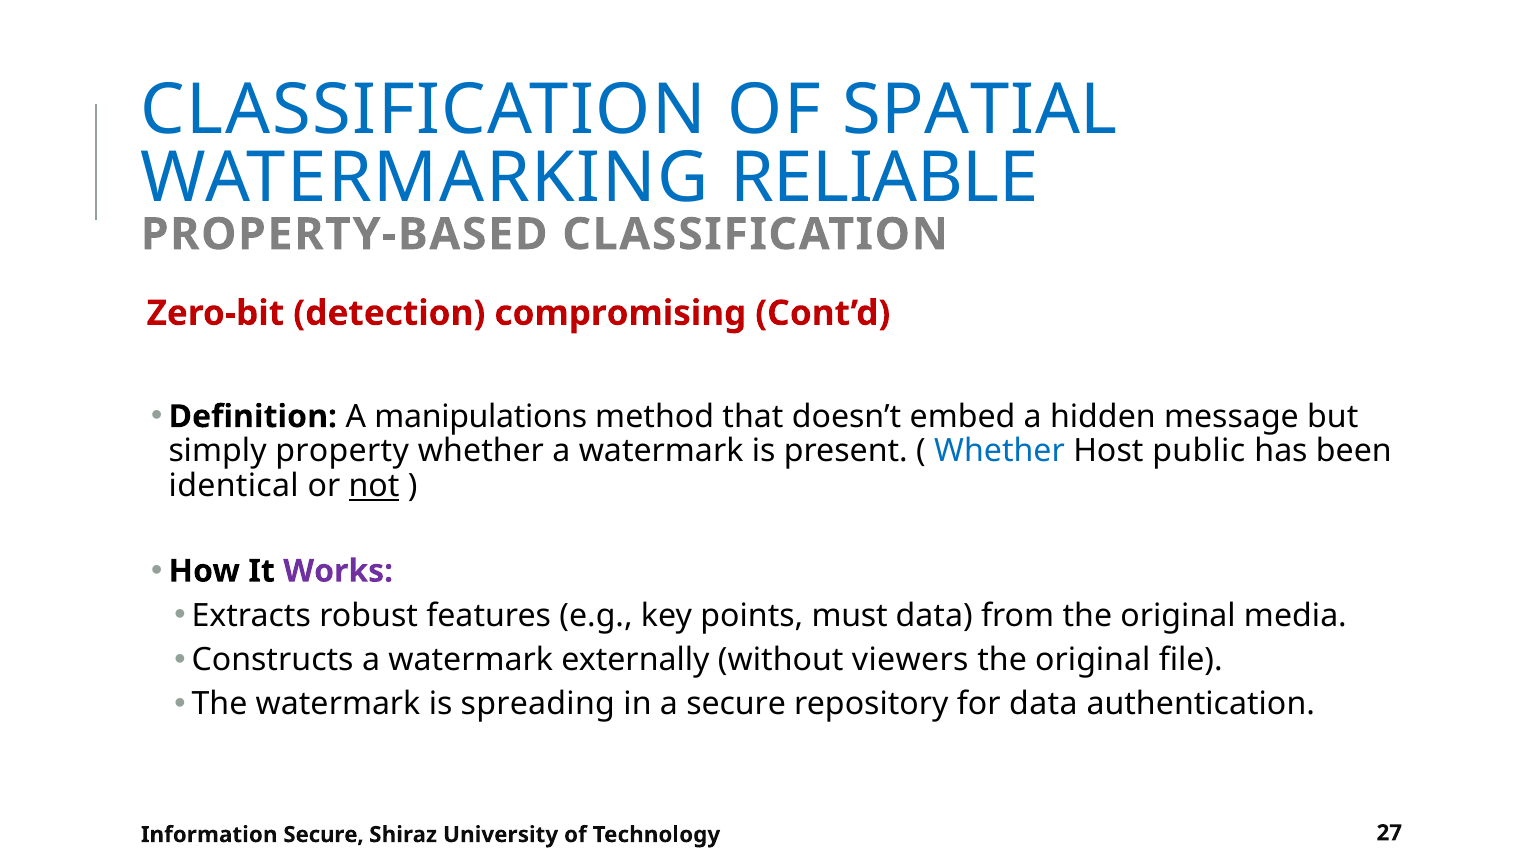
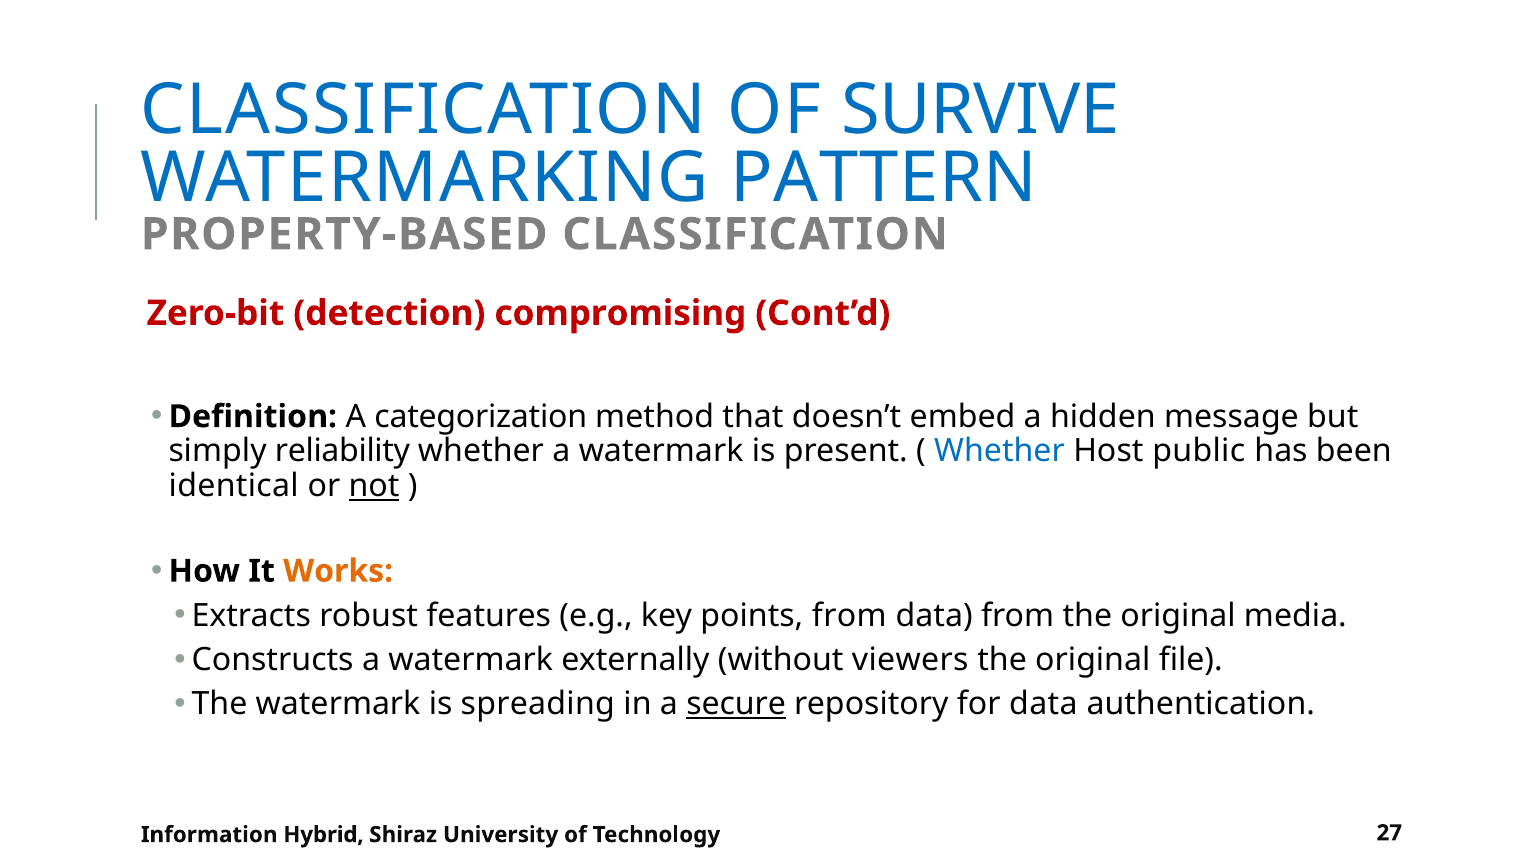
SPATIAL: SPATIAL -> SURVIVE
RELIABLE: RELIABLE -> PATTERN
manipulations: manipulations -> categorization
property: property -> reliability
Works colour: purple -> orange
points must: must -> from
secure at (736, 704) underline: none -> present
Information Secure: Secure -> Hybrid
